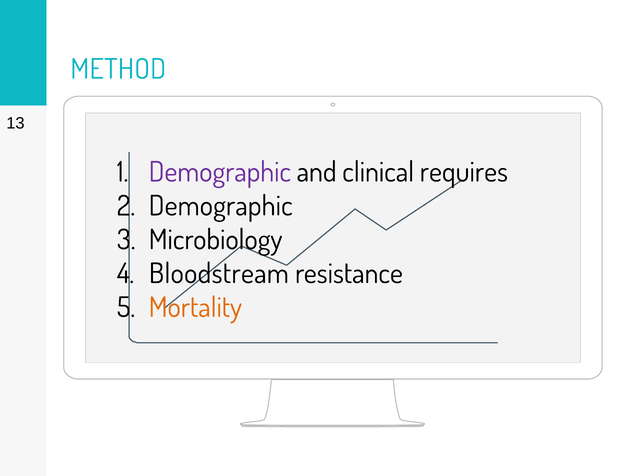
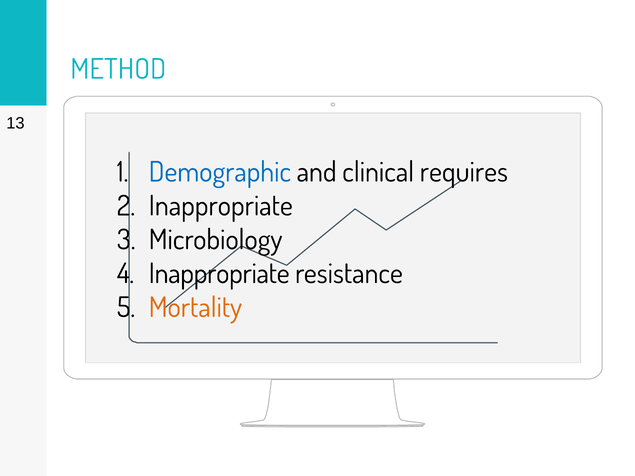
Demographic at (220, 172) colour: purple -> blue
Demographic at (221, 206): Demographic -> Inappropriate
Bloodstream at (219, 274): Bloodstream -> Inappropriate
